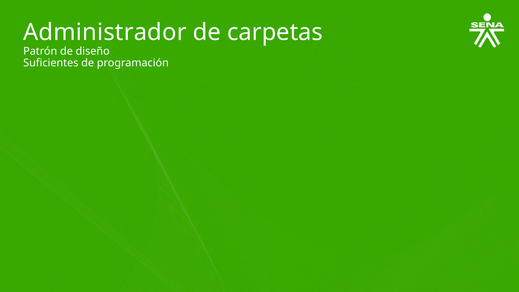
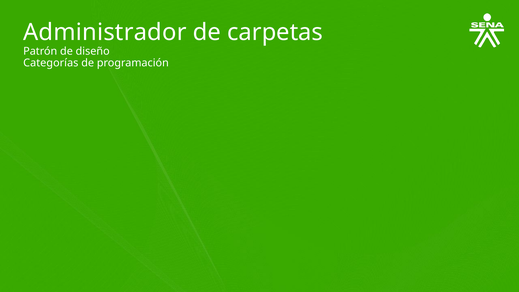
Suficientes: Suficientes -> Categorías
